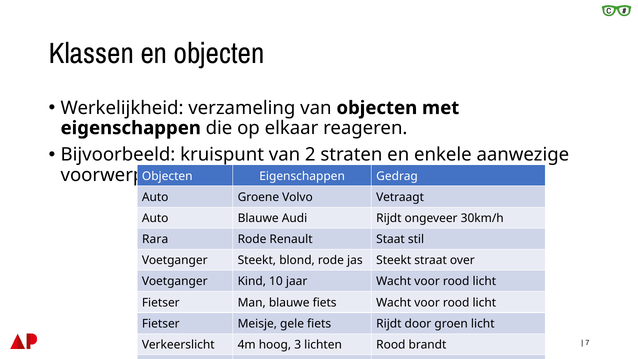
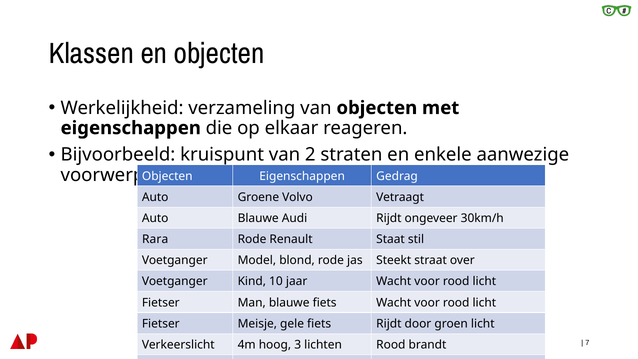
Voetganger Steekt: Steekt -> Model
